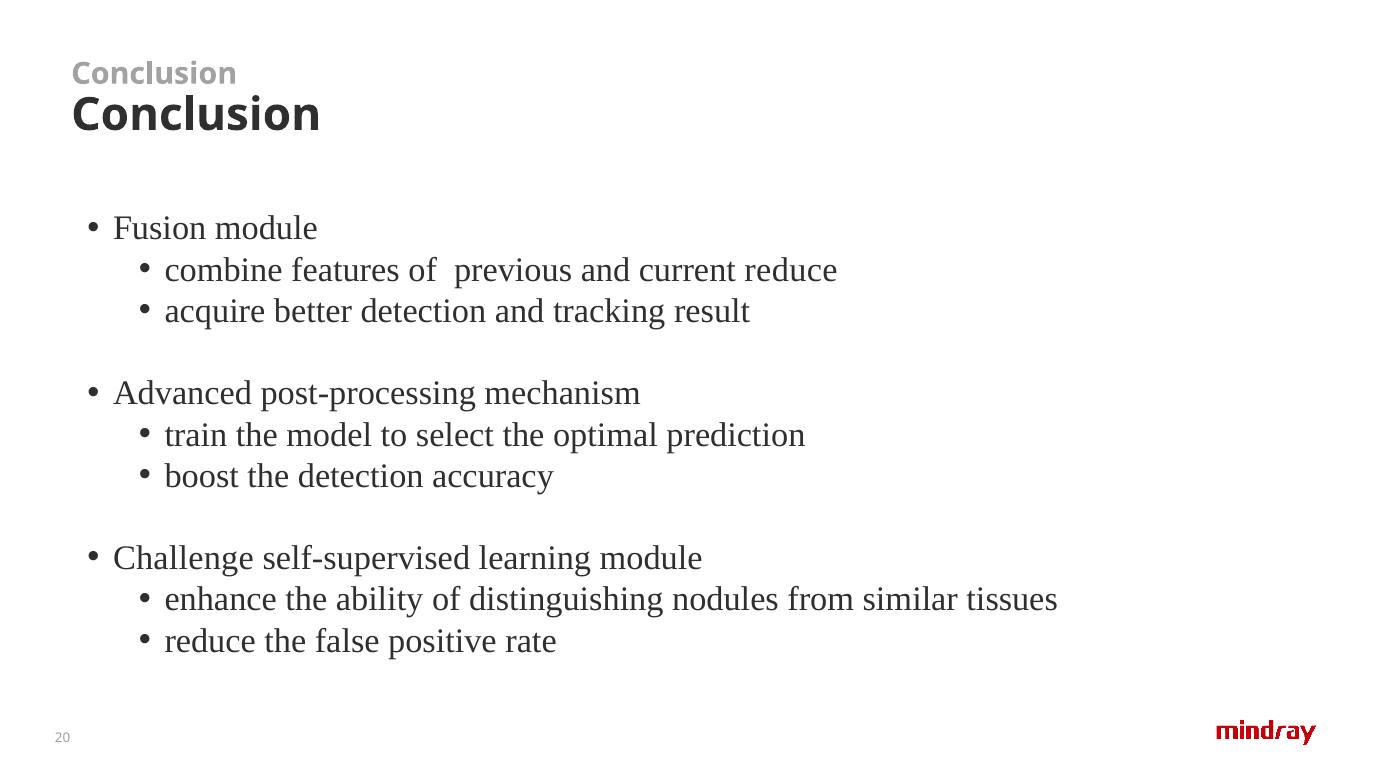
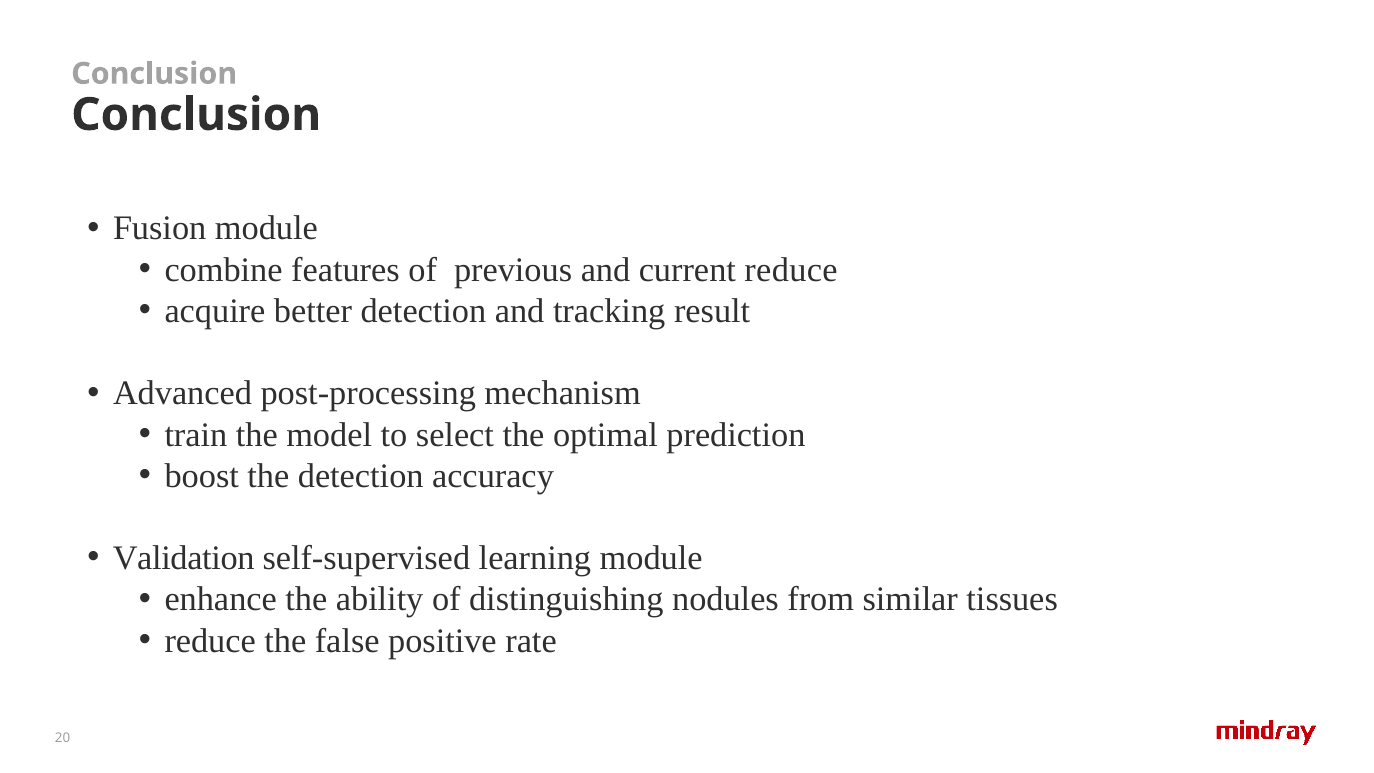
Challenge at (183, 558): Challenge -> Validation
